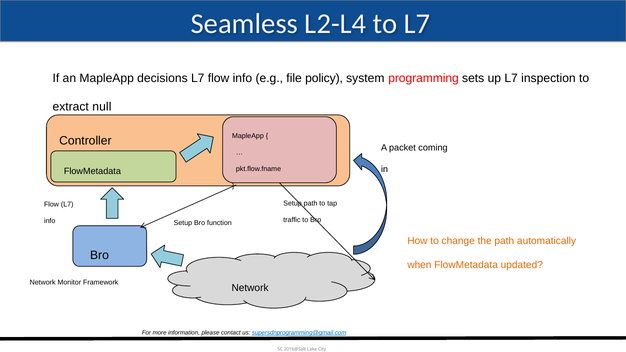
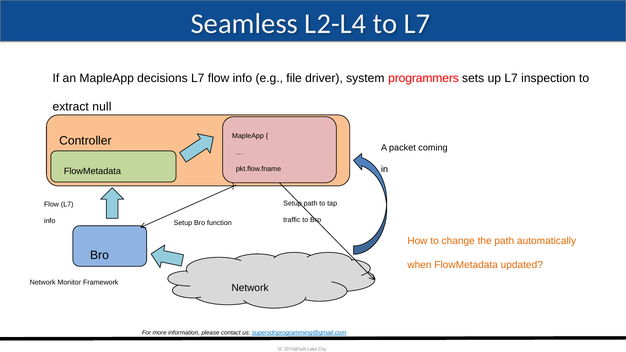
policy: policy -> driver
programming: programming -> programmers
